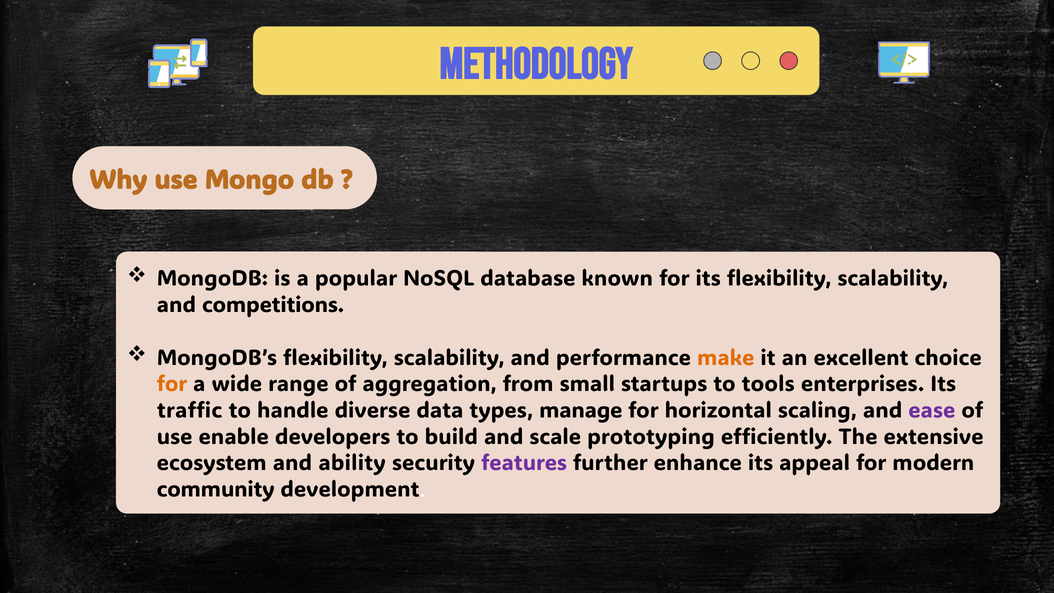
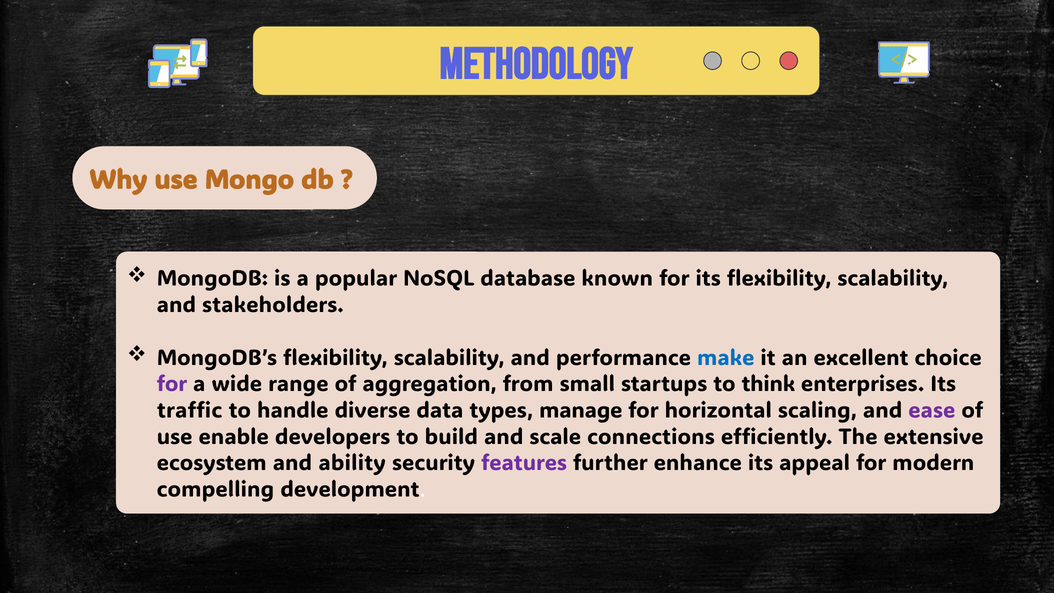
competitions: competitions -> stakeholders
make colour: orange -> blue
for at (172, 384) colour: orange -> purple
tools: tools -> think
prototyping: prototyping -> connections
community: community -> compelling
